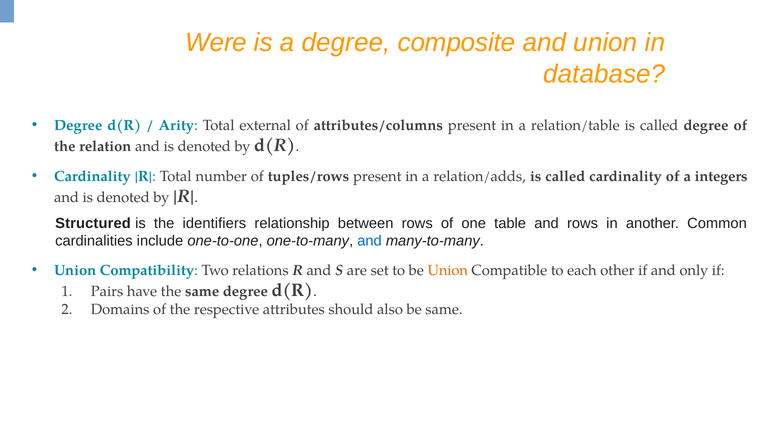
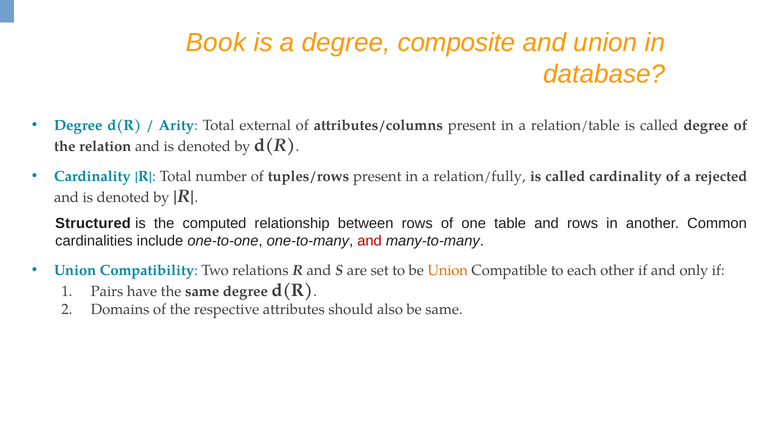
Were: Were -> Book
relation/adds: relation/adds -> relation/fully
integers: integers -> rejected
identifiers: identifiers -> computed
and at (370, 241) colour: blue -> red
